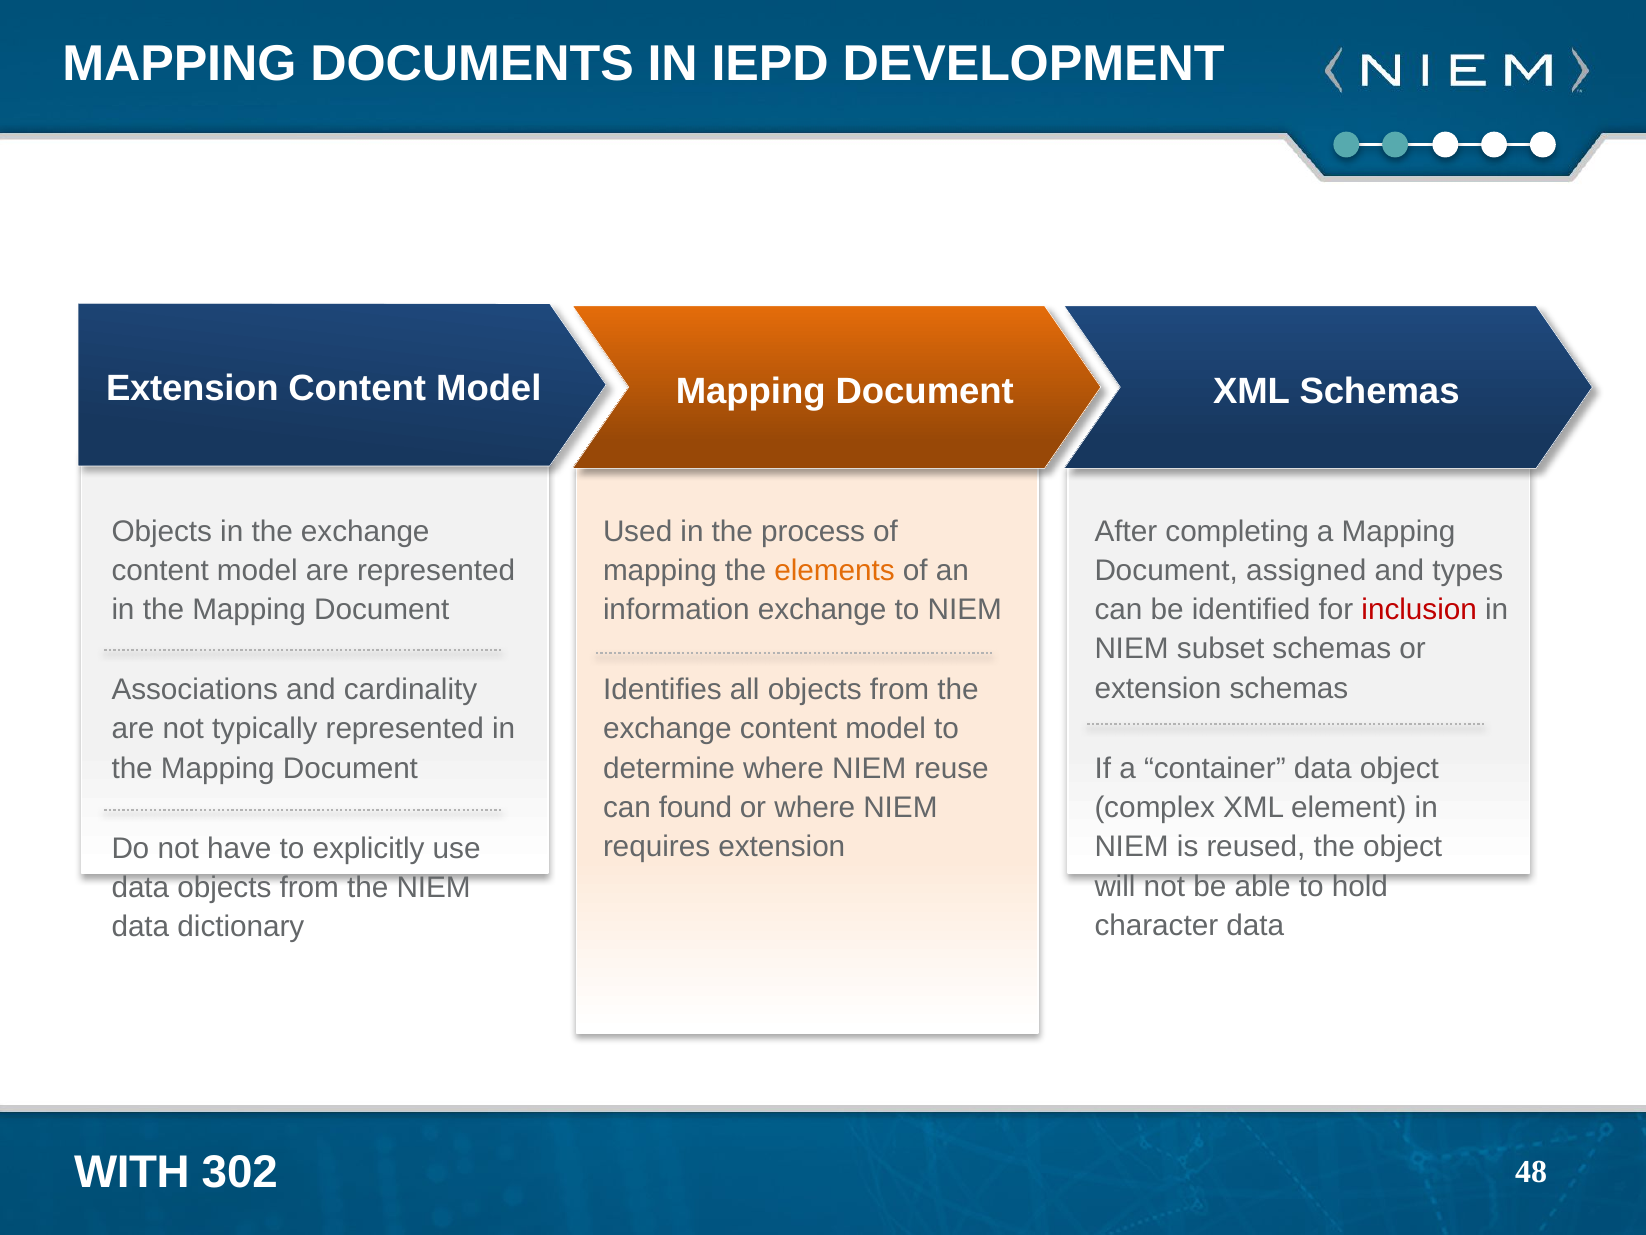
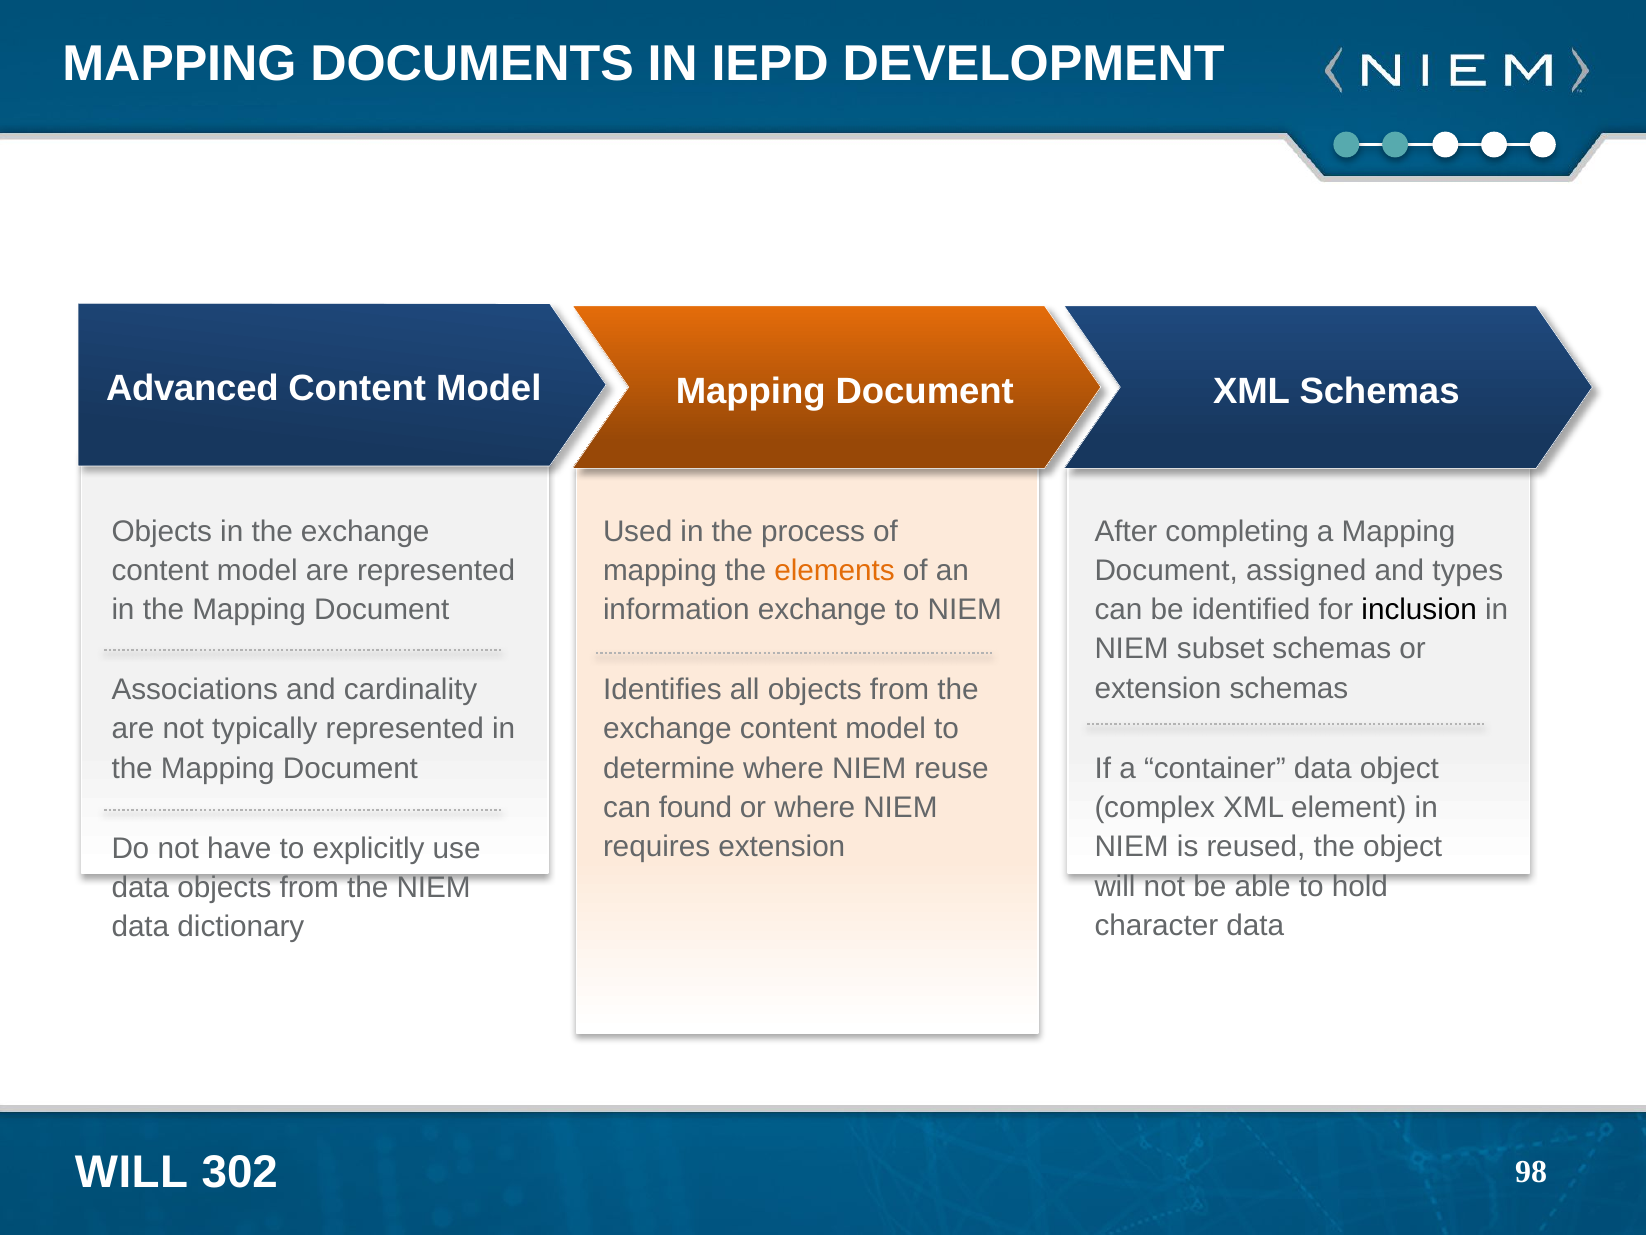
Extension at (192, 388): Extension -> Advanced
inclusion colour: red -> black
WITH at (132, 1172): WITH -> WILL
48: 48 -> 98
